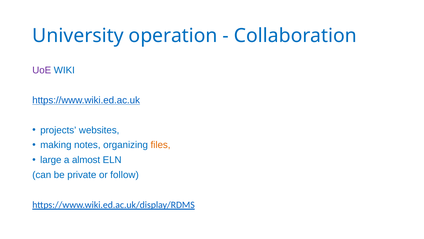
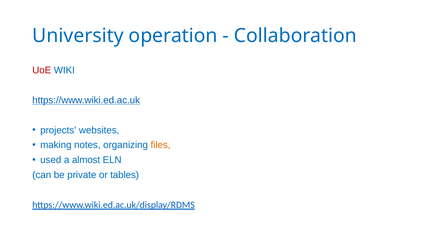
UoE colour: purple -> red
large: large -> used
follow: follow -> tables
